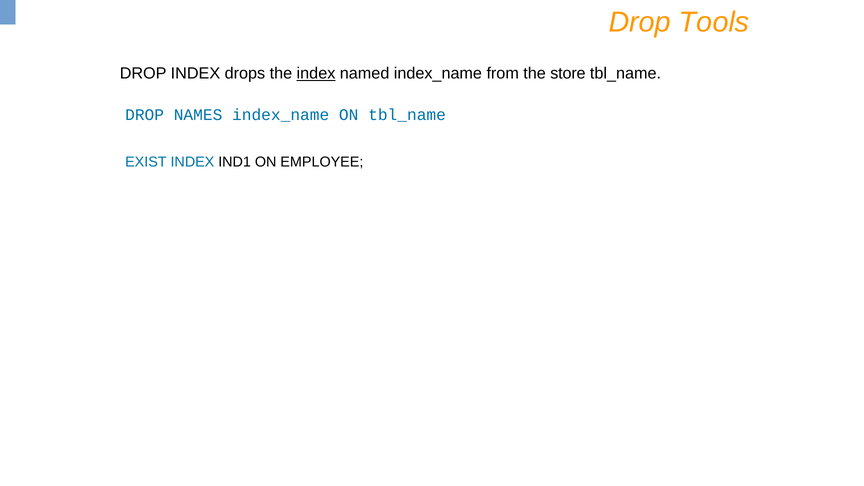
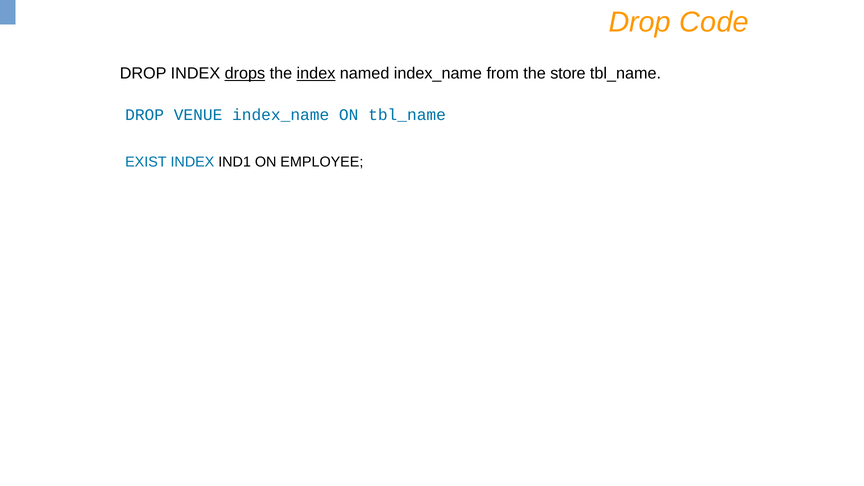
Tools: Tools -> Code
drops underline: none -> present
NAMES: NAMES -> VENUE
